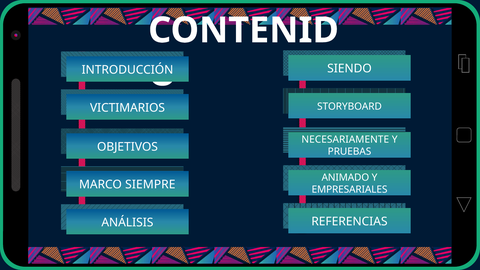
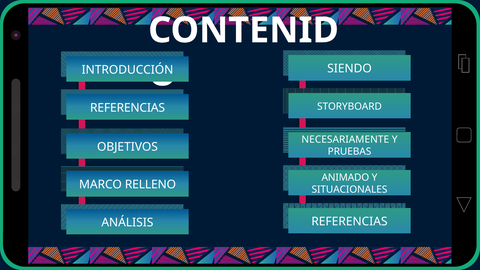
VICTIMARIOS at (128, 108): VICTIMARIOS -> REFERENCIAS
SIEMPRE: SIEMPRE -> RELLENO
EMPRESARIALES: EMPRESARIALES -> SITUACIONALES
